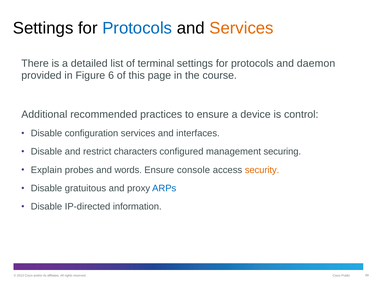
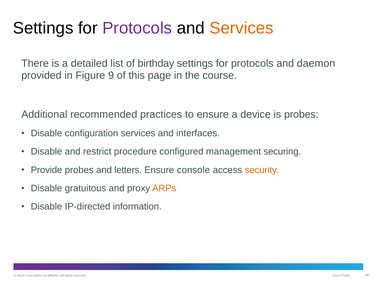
Protocols at (137, 28) colour: blue -> purple
terminal: terminal -> birthday
6: 6 -> 9
is control: control -> probes
characters: characters -> procedure
Explain: Explain -> Provide
words: words -> letters
ARPs colour: blue -> orange
